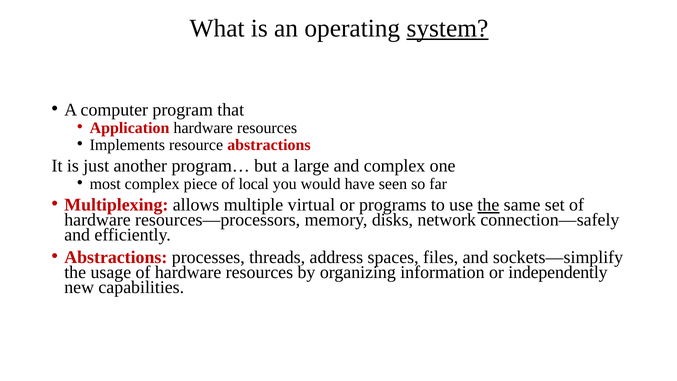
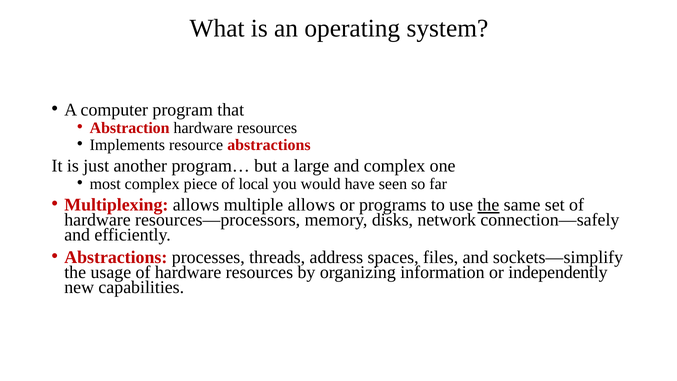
system underline: present -> none
Application: Application -> Abstraction
multiple virtual: virtual -> allows
